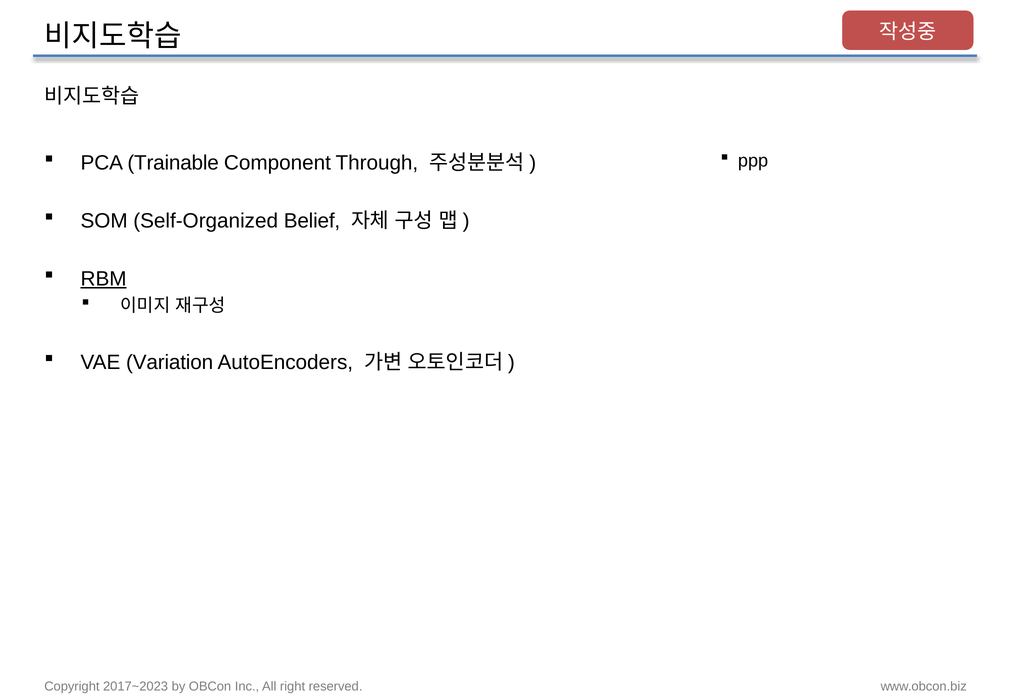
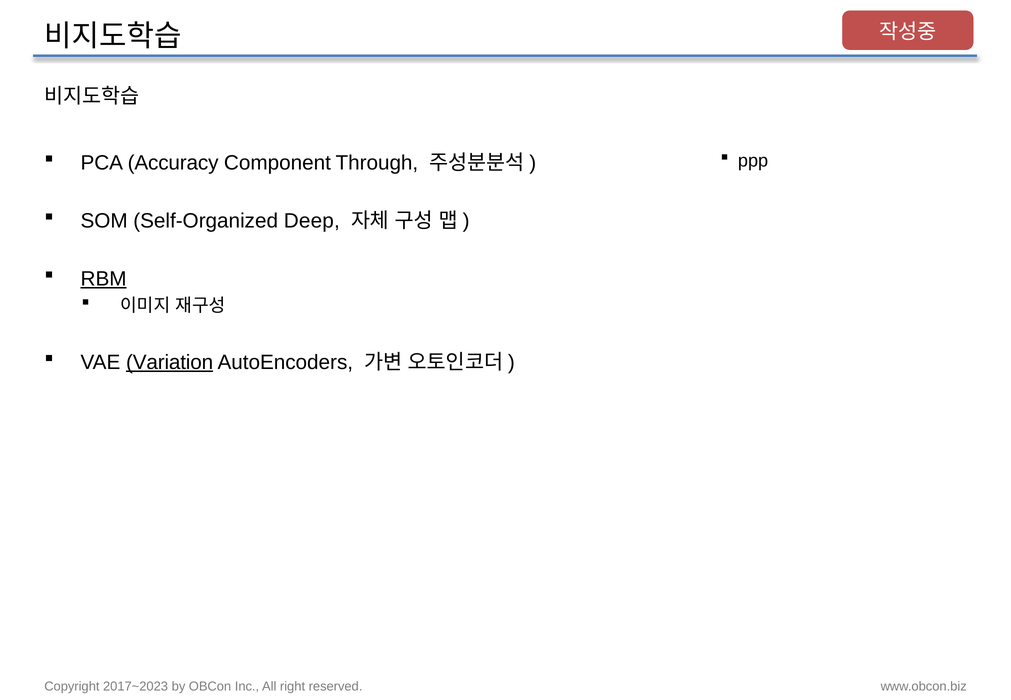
Trainable: Trainable -> Accuracy
Belief: Belief -> Deep
Variation underline: none -> present
